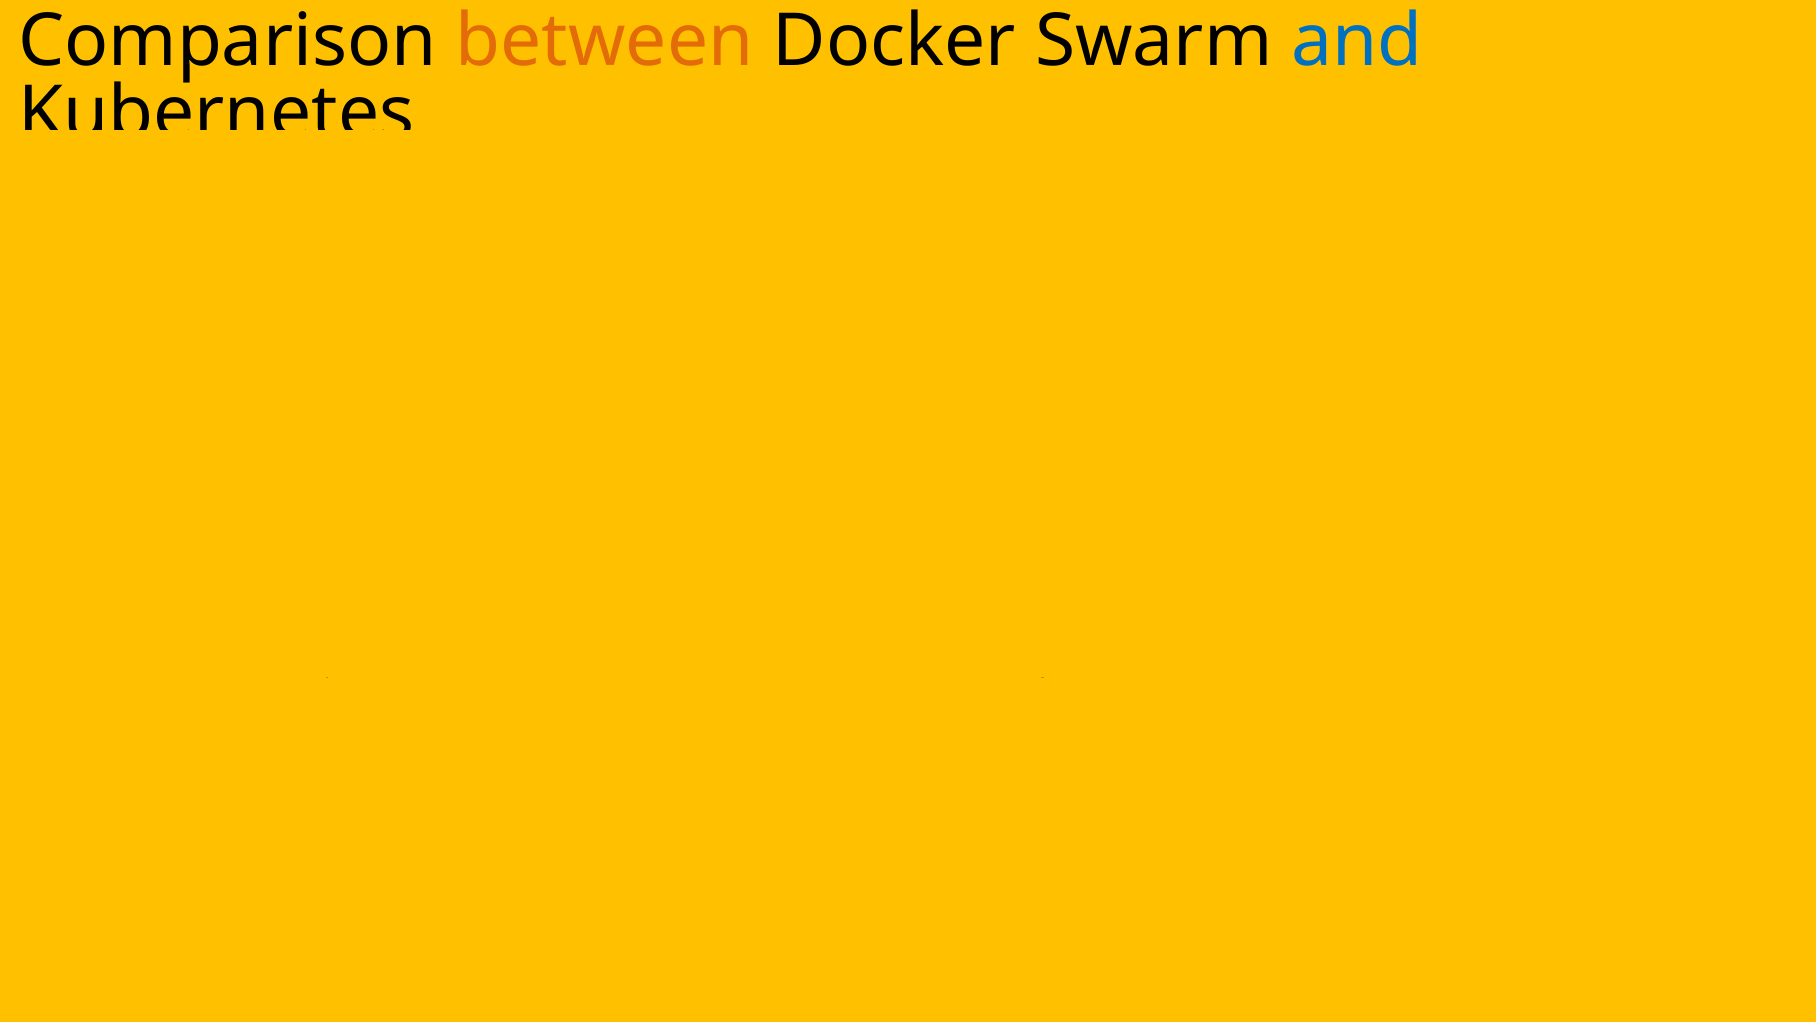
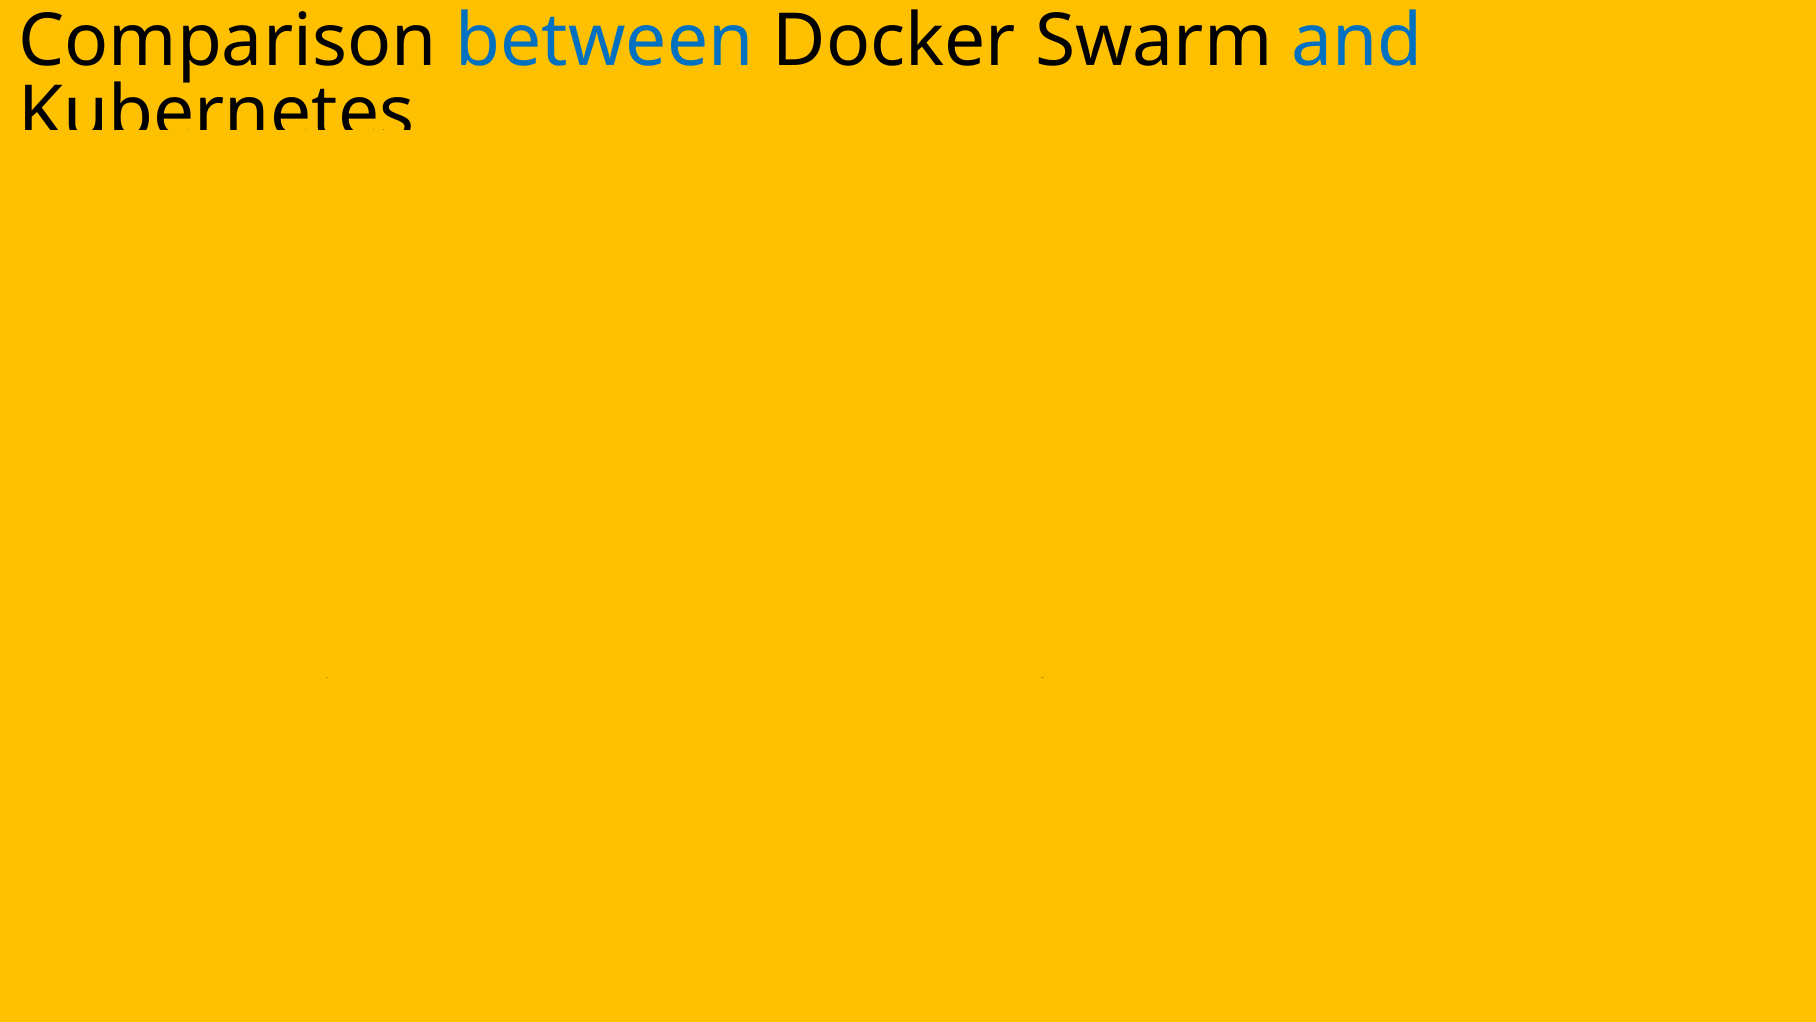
between colour: orange -> blue
